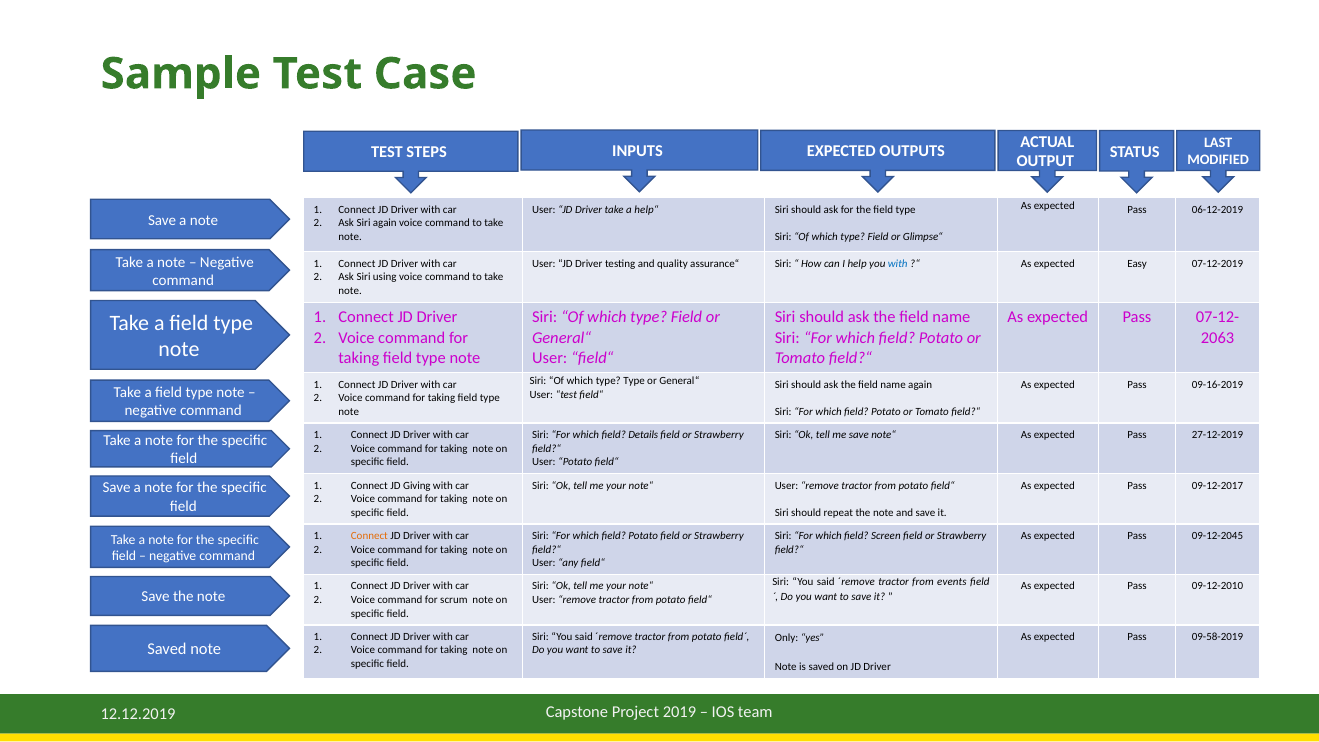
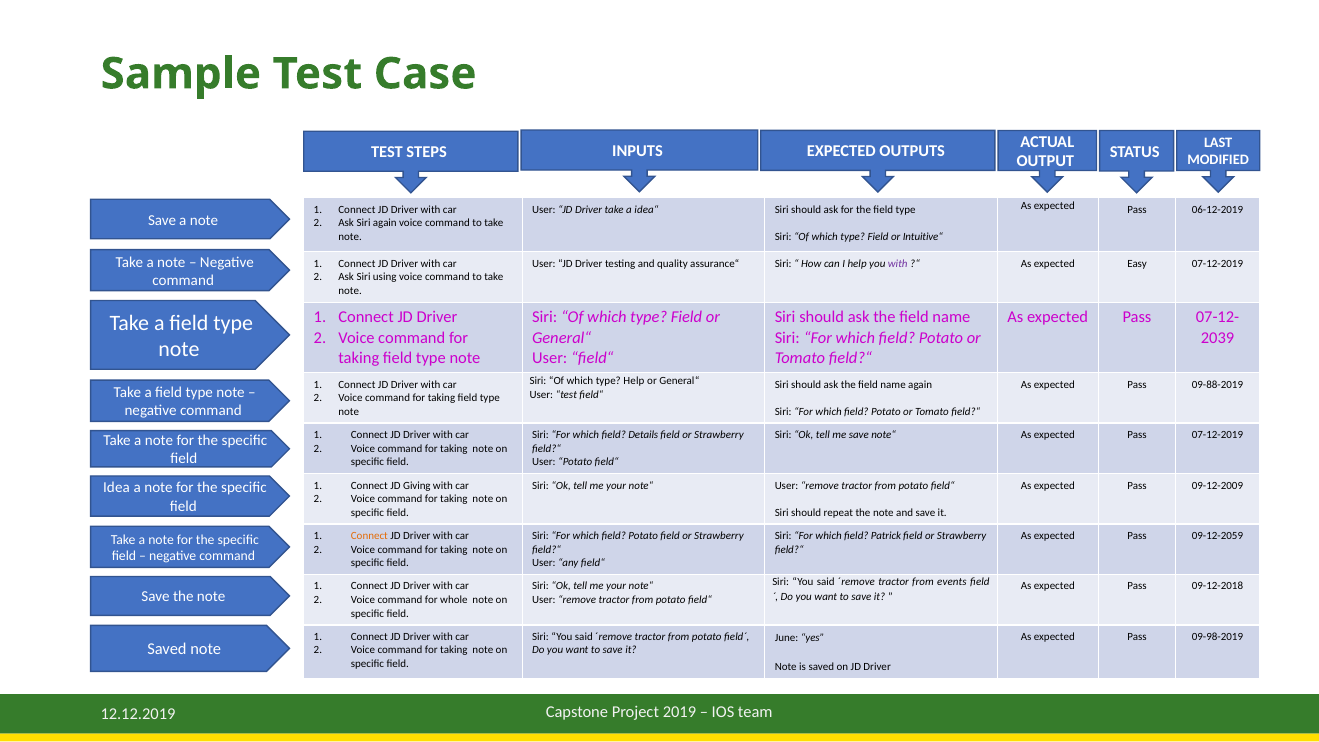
help“: help“ -> idea“
Glimpse“: Glimpse“ -> Intuitive“
with at (898, 264) colour: blue -> purple
2063: 2063 -> 2039
type Type: Type -> Help
09-16-2019: 09-16-2019 -> 09-88-2019
Pass 27-12-2019: 27-12-2019 -> 07-12-2019
09-12-2017: 09-12-2017 -> 09-12-2009
Save at (117, 488): Save -> Idea
Screen: Screen -> Patrick
09-12-2045: 09-12-2045 -> 09-12-2059
09-12-2010: 09-12-2010 -> 09-12-2018
scrum: scrum -> whole
09-58-2019: 09-58-2019 -> 09-98-2019
Only: Only -> June
